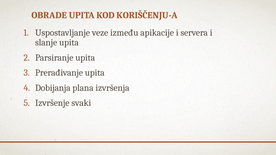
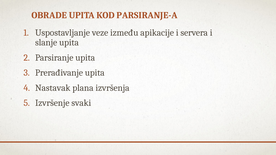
KORIŠČENJU-A: KORIŠČENJU-A -> PARSIRANJE-A
Dobijanja: Dobijanja -> Nastavak
